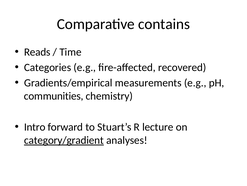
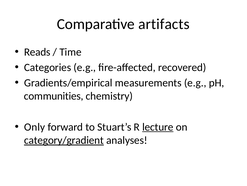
contains: contains -> artifacts
Intro: Intro -> Only
lecture underline: none -> present
